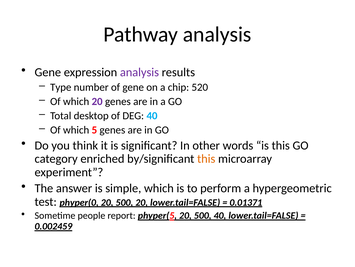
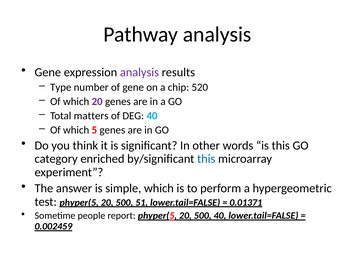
desktop: desktop -> matters
this at (206, 158) colour: orange -> blue
test phyper(0: phyper(0 -> phyper(5
500 20: 20 -> 51
